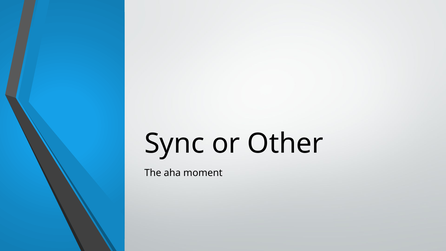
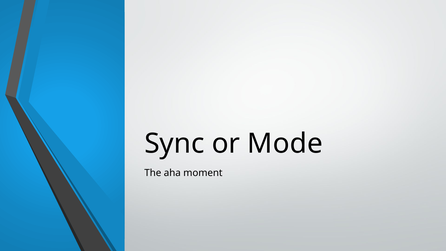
Other: Other -> Mode
